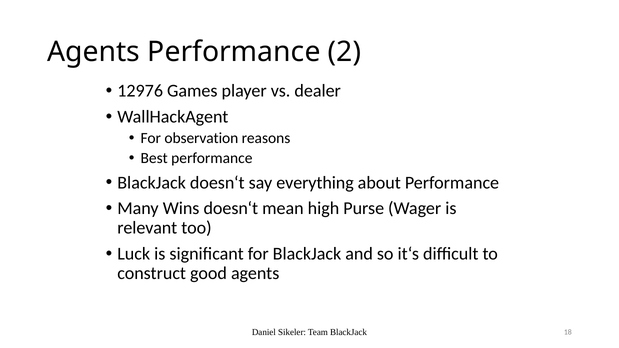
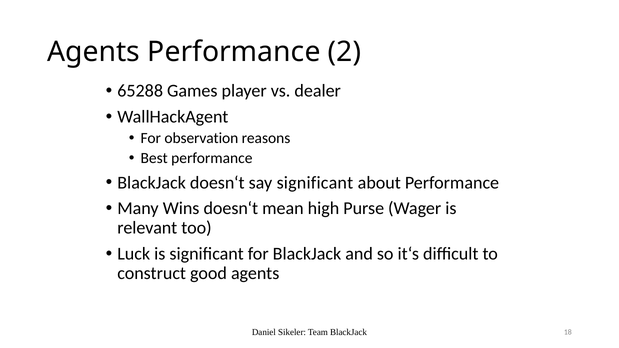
12976: 12976 -> 65288
say everything: everything -> significant
